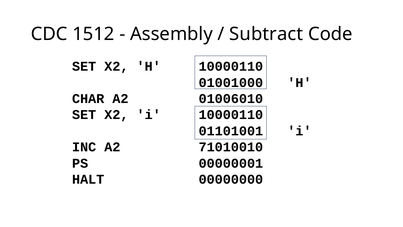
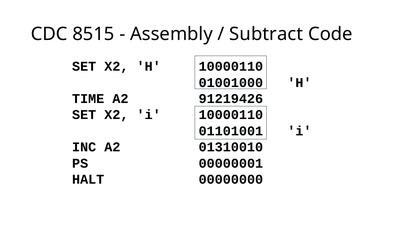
1512: 1512 -> 8515
CHAR: CHAR -> TIME
01006010: 01006010 -> 91219426
71010010: 71010010 -> 01310010
